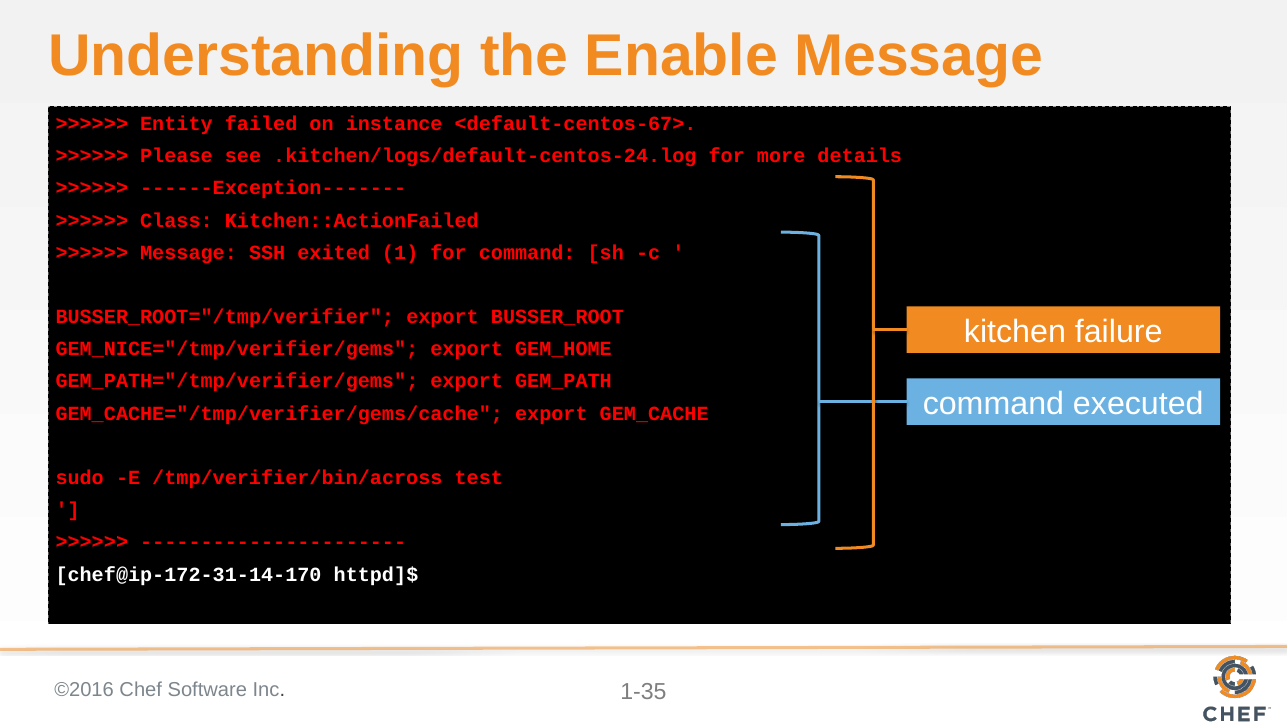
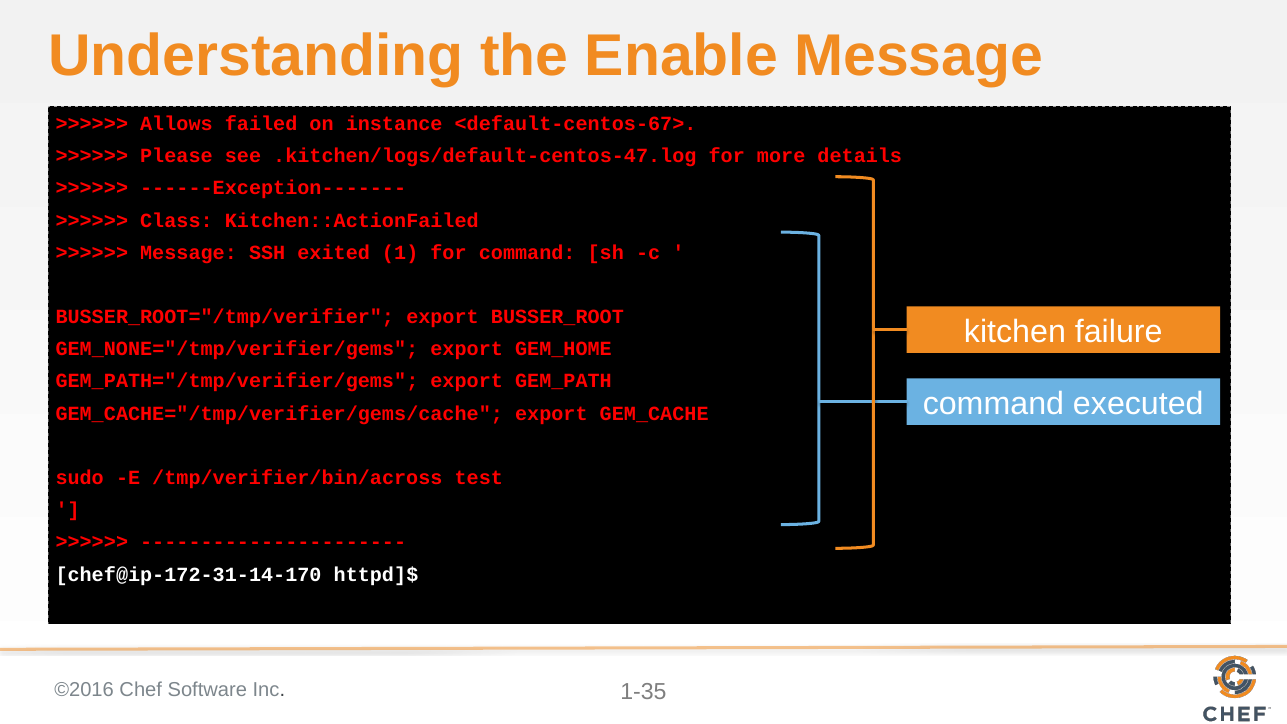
Entity: Entity -> Allows
.kitchen/logs/default-centos-24.log: .kitchen/logs/default-centos-24.log -> .kitchen/logs/default-centos-47.log
GEM_NICE="/tmp/verifier/gems: GEM_NICE="/tmp/verifier/gems -> GEM_NONE="/tmp/verifier/gems
